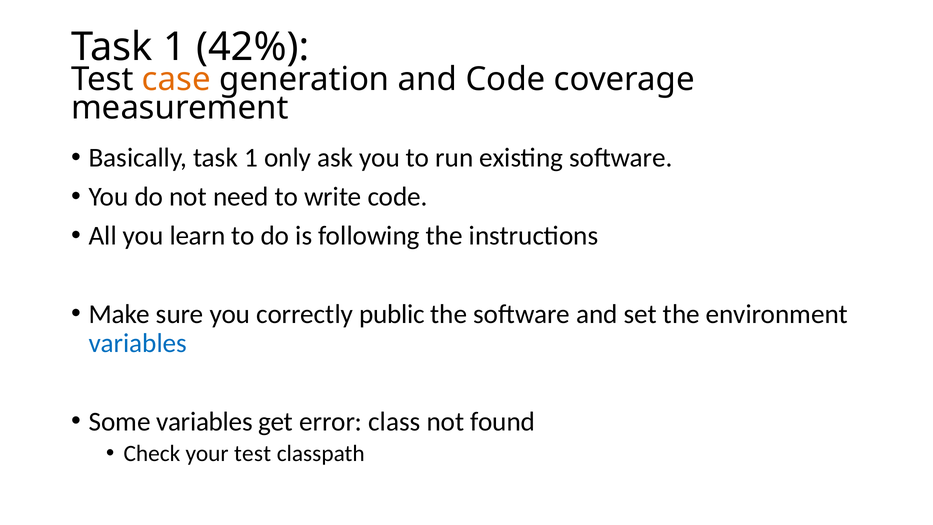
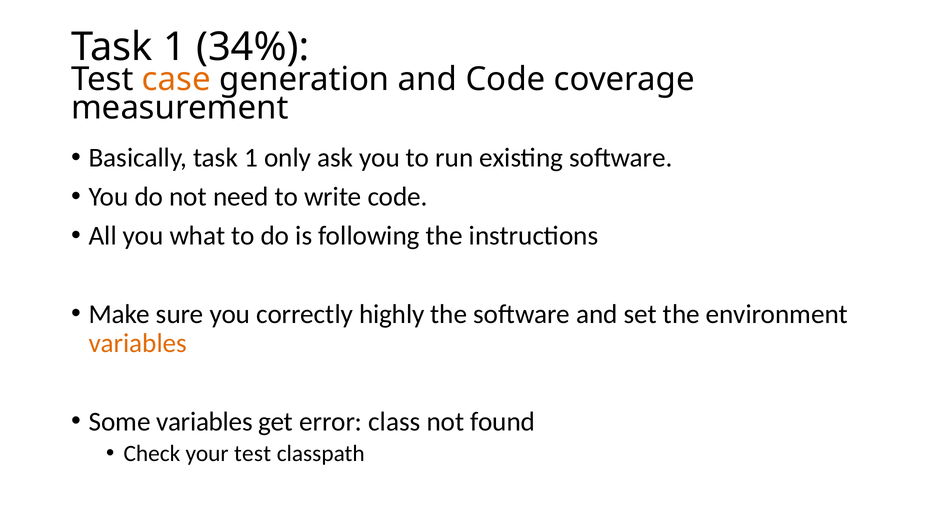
42%: 42% -> 34%
learn: learn -> what
public: public -> highly
variables at (138, 343) colour: blue -> orange
